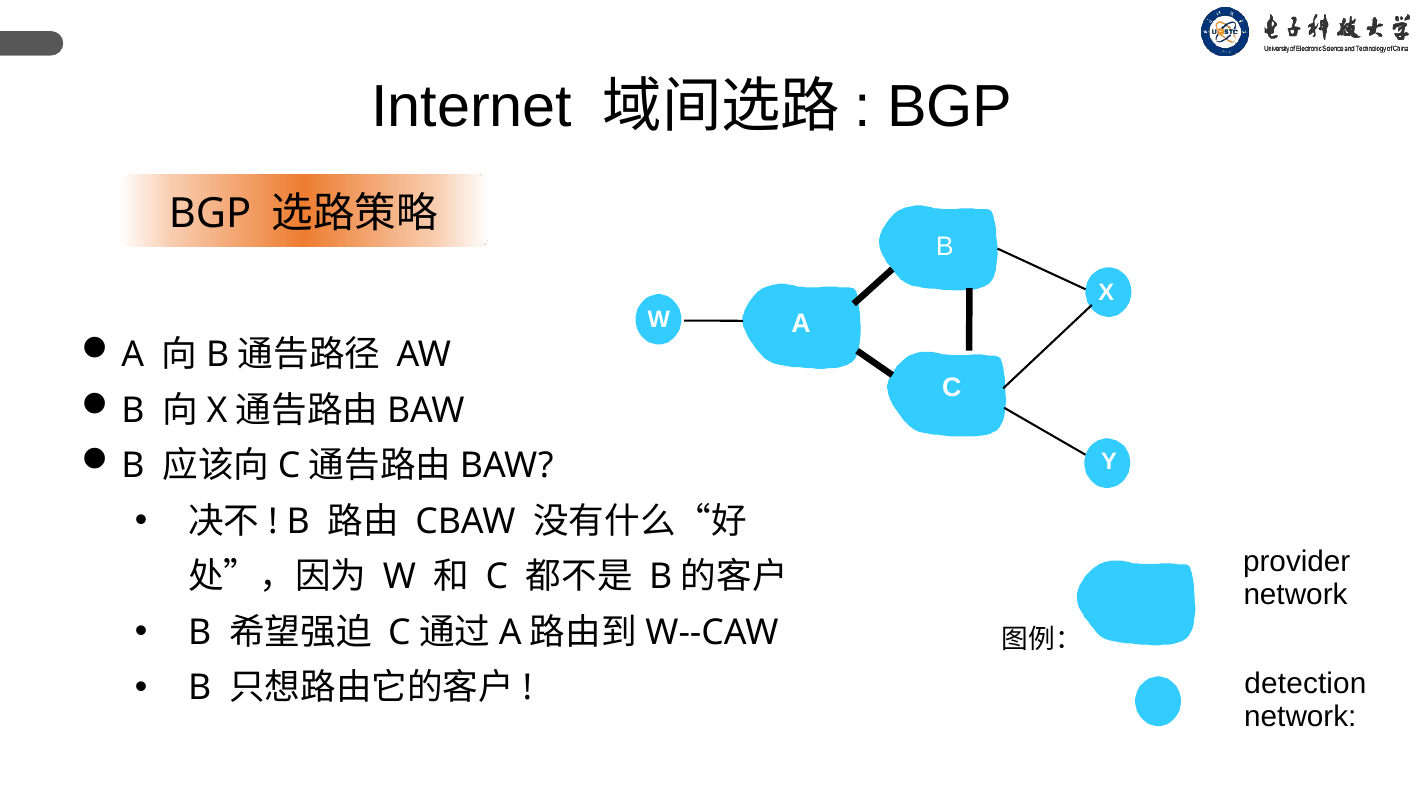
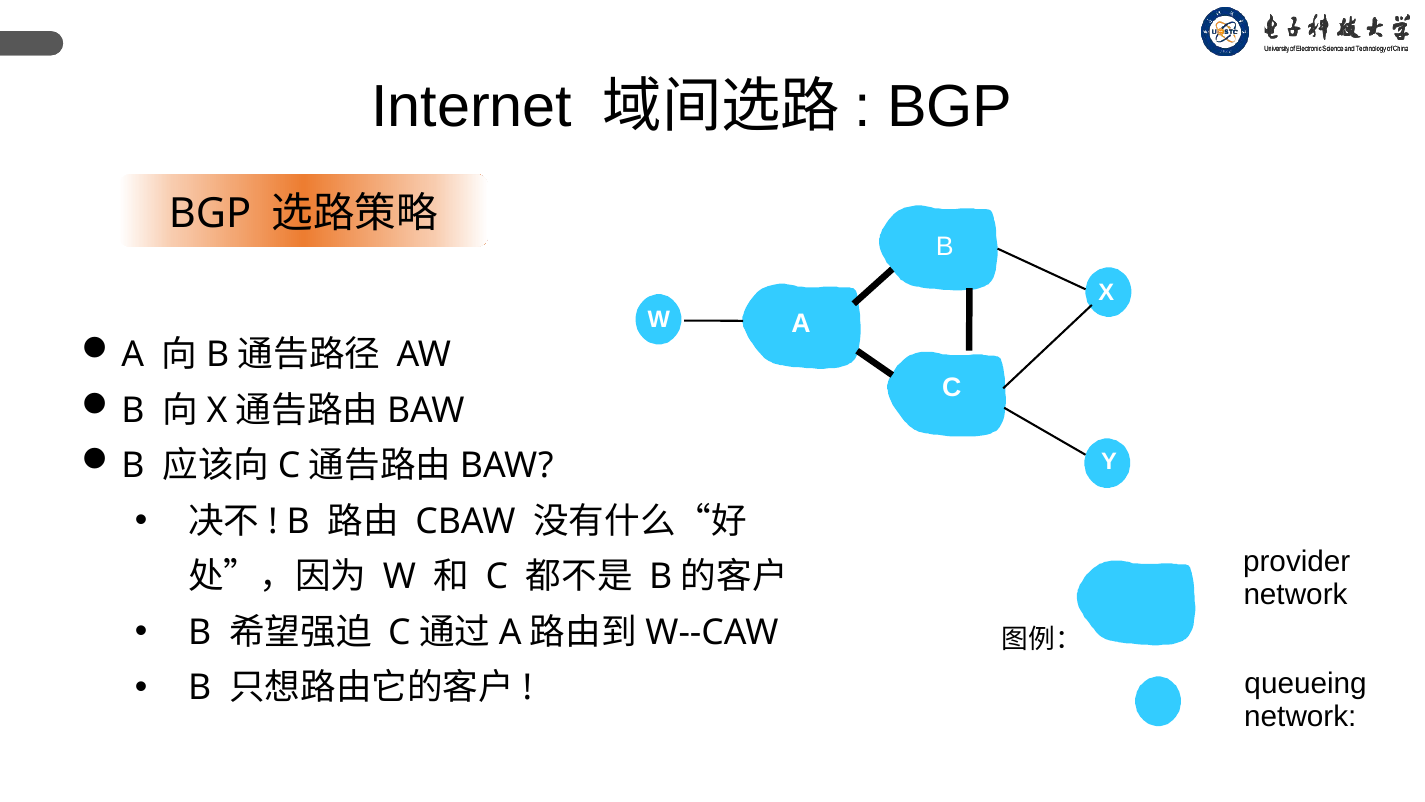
detection: detection -> queueing
